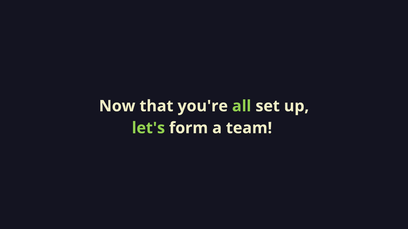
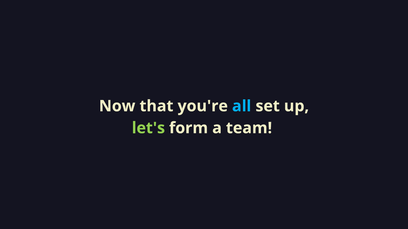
all colour: light green -> light blue
